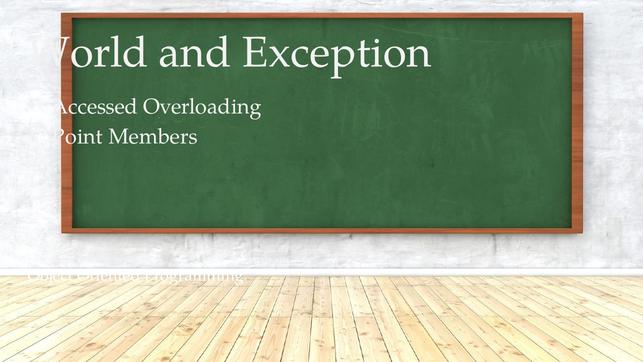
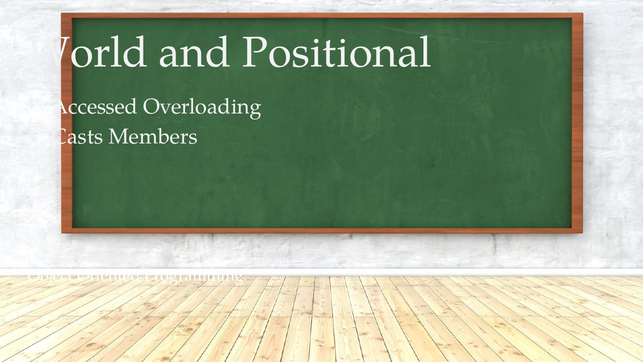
Exception: Exception -> Positional
Point: Point -> Casts
